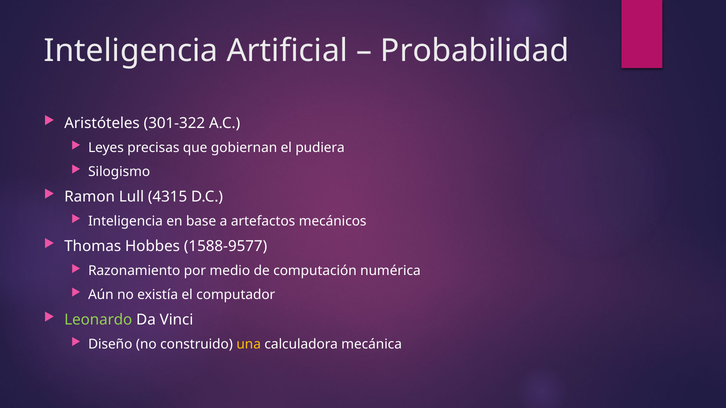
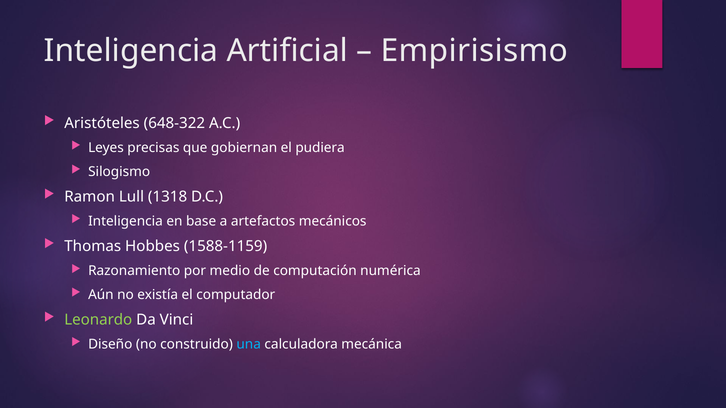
Probabilidad: Probabilidad -> Empirisismo
301-322: 301-322 -> 648-322
4315: 4315 -> 1318
1588-9577: 1588-9577 -> 1588-1159
una colour: yellow -> light blue
